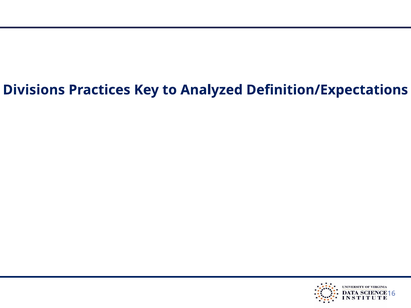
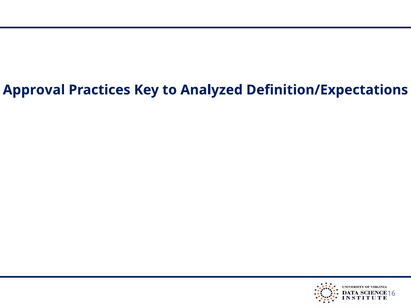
Divisions: Divisions -> Approval
